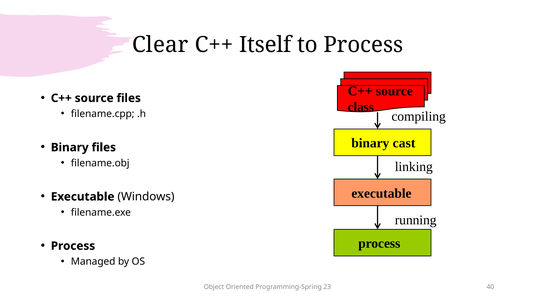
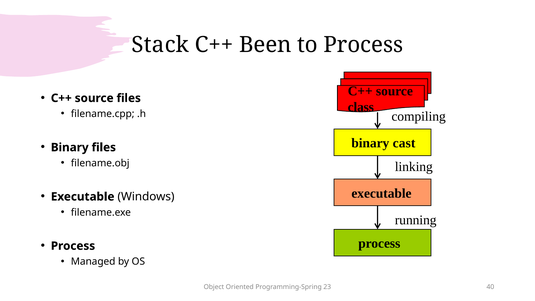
Clear: Clear -> Stack
Itself: Itself -> Been
